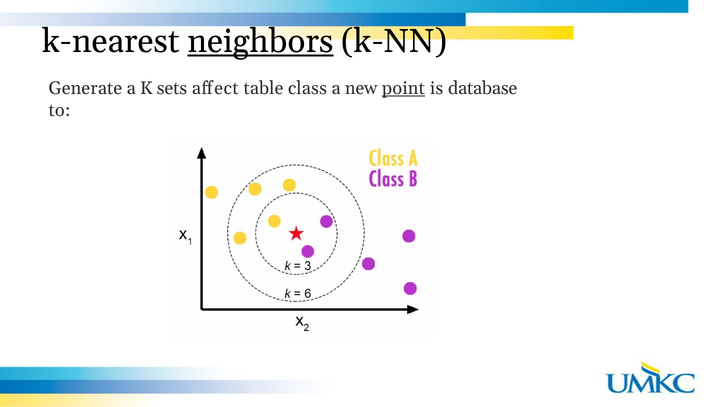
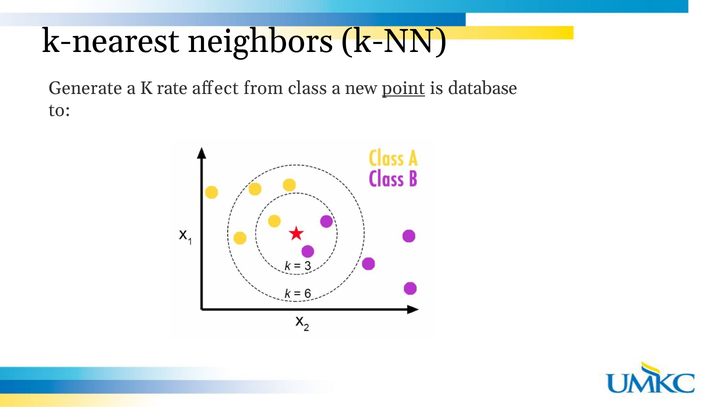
neighbors underline: present -> none
sets: sets -> rate
table: table -> from
